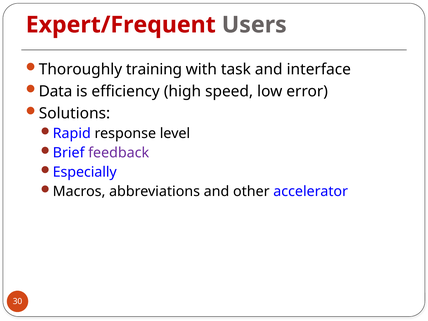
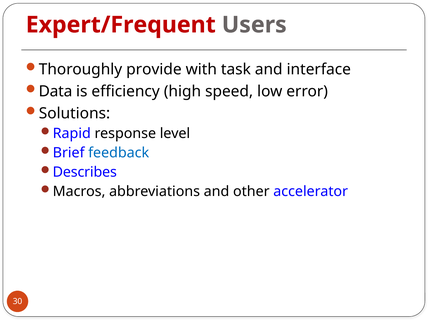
training: training -> provide
feedback colour: purple -> blue
Especially: Especially -> Describes
